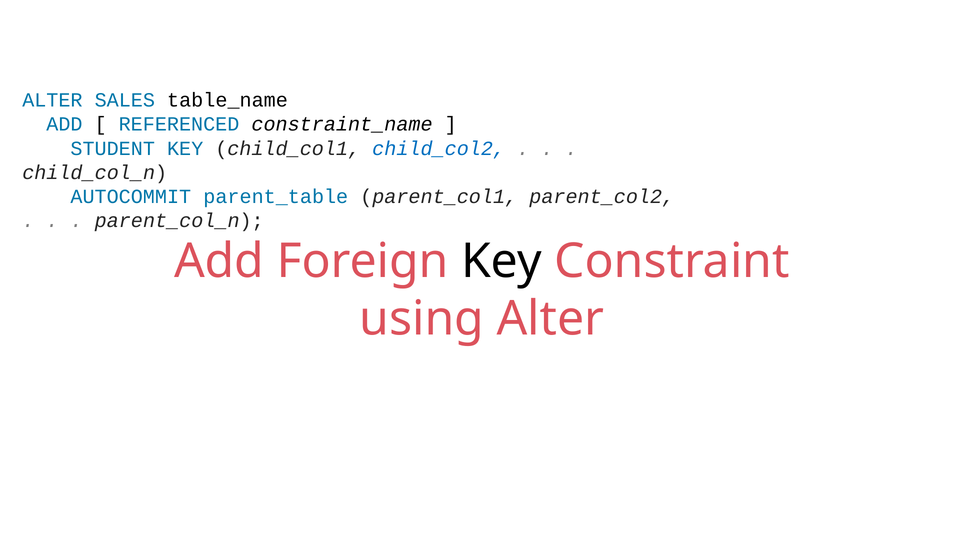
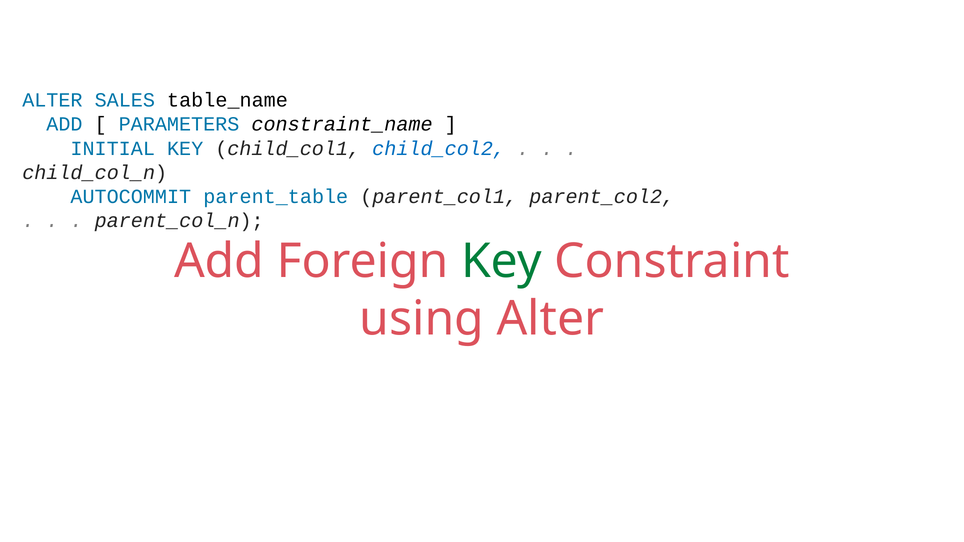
REFERENCED: REFERENCED -> PARAMETERS
STUDENT: STUDENT -> INITIAL
Key at (502, 261) colour: black -> green
